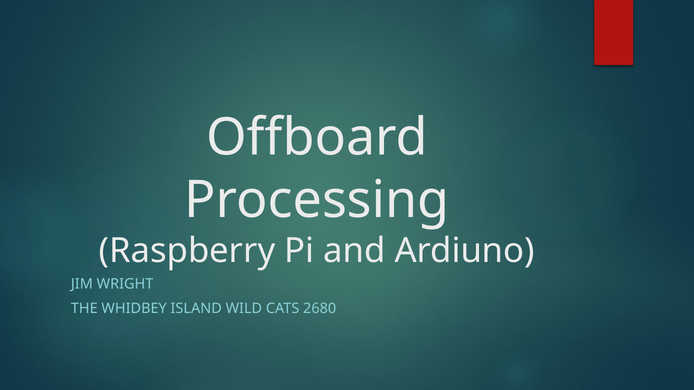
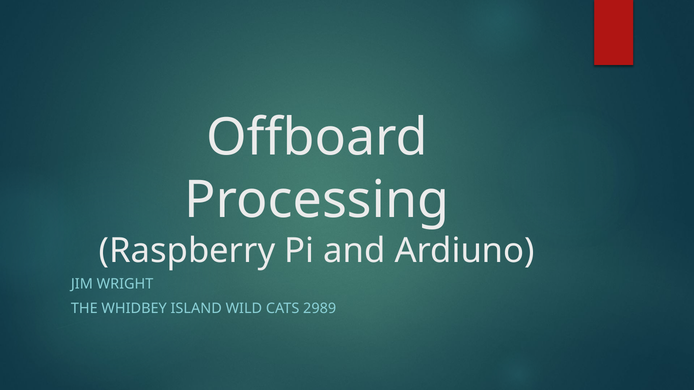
2680: 2680 -> 2989
